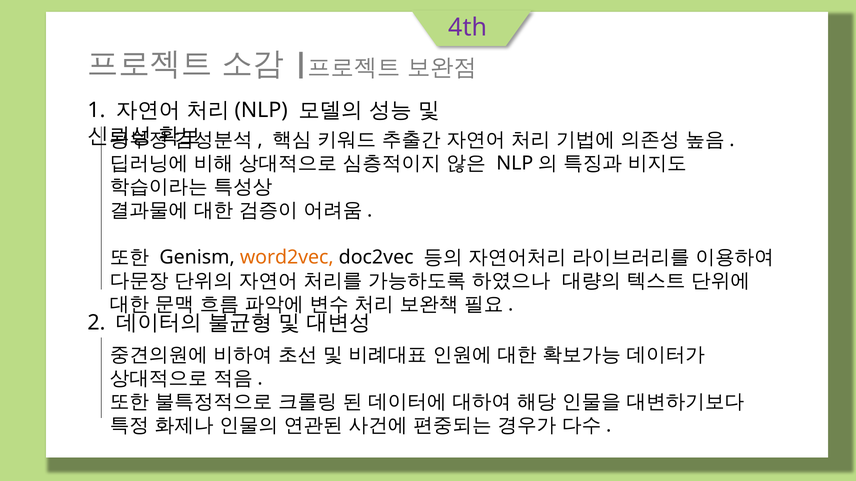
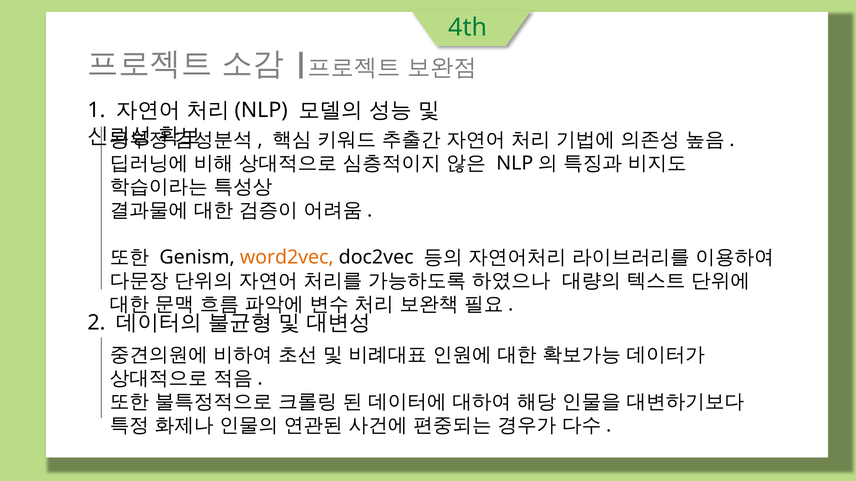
4th colour: purple -> green
